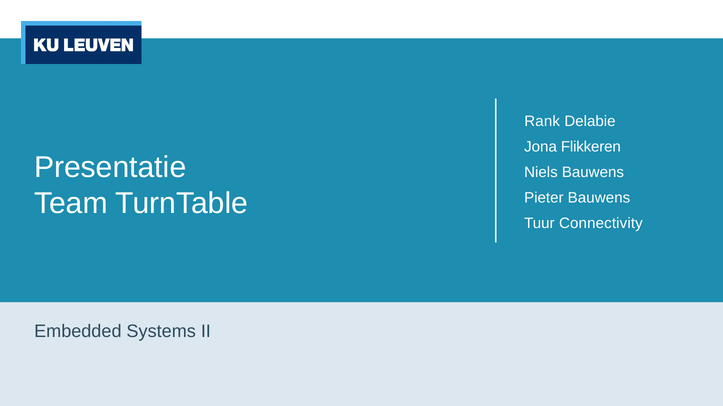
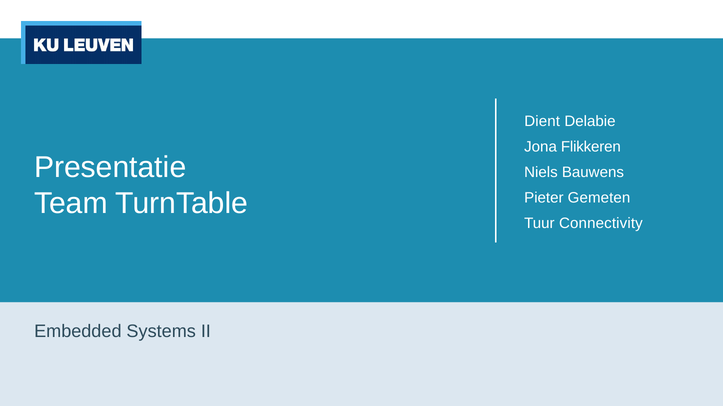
Rank: Rank -> Dient
Pieter Bauwens: Bauwens -> Gemeten
